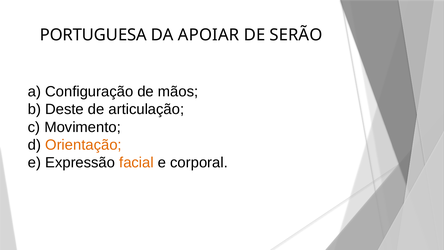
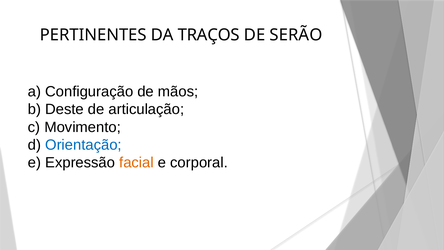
PORTUGUESA: PORTUGUESA -> PERTINENTES
APOIAR: APOIAR -> TRAÇOS
Orientação colour: orange -> blue
